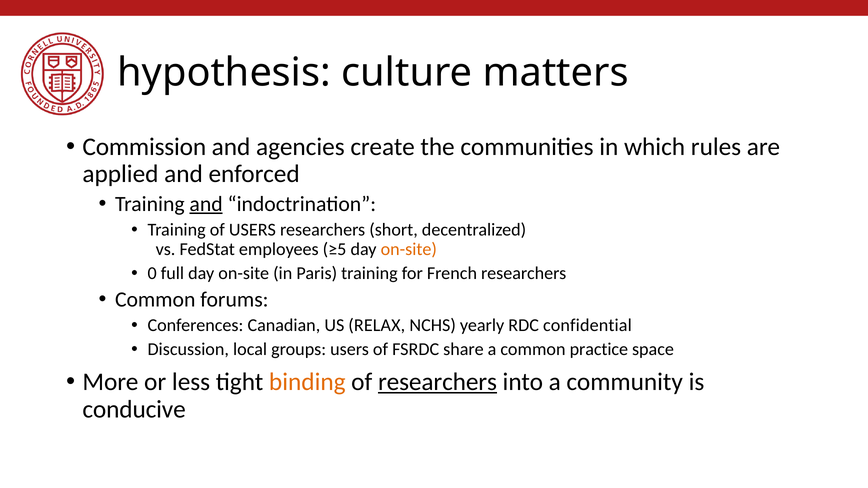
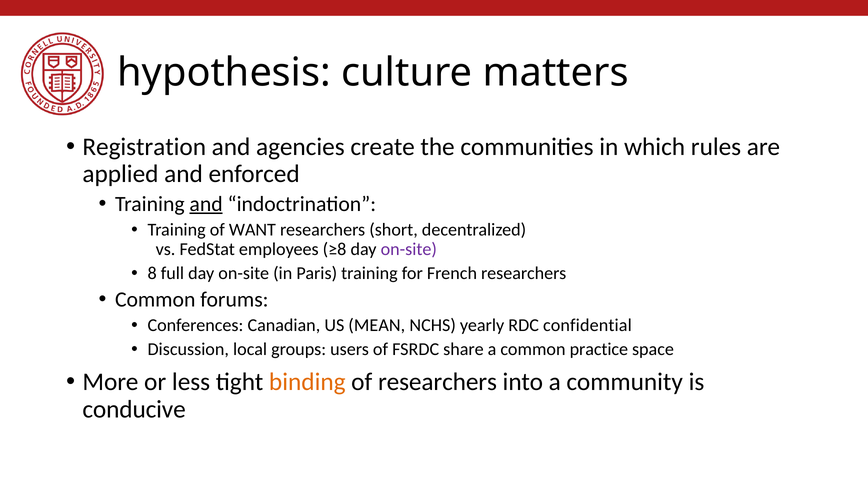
Commission: Commission -> Registration
of USERS: USERS -> WANT
≥5: ≥5 -> ≥8
on-site at (409, 250) colour: orange -> purple
0: 0 -> 8
RELAX: RELAX -> MEAN
researchers at (437, 382) underline: present -> none
